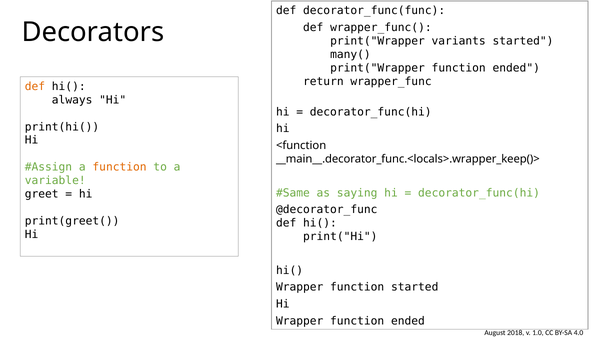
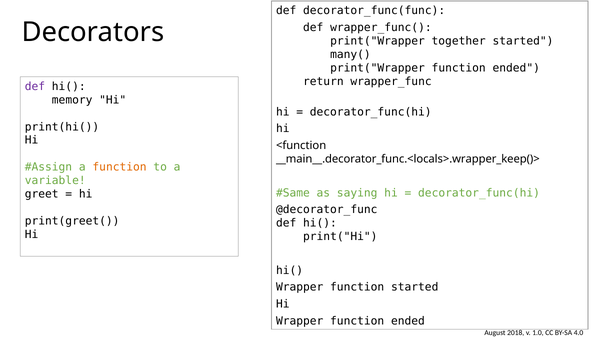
variants: variants -> together
def at (35, 86) colour: orange -> purple
always: always -> memory
